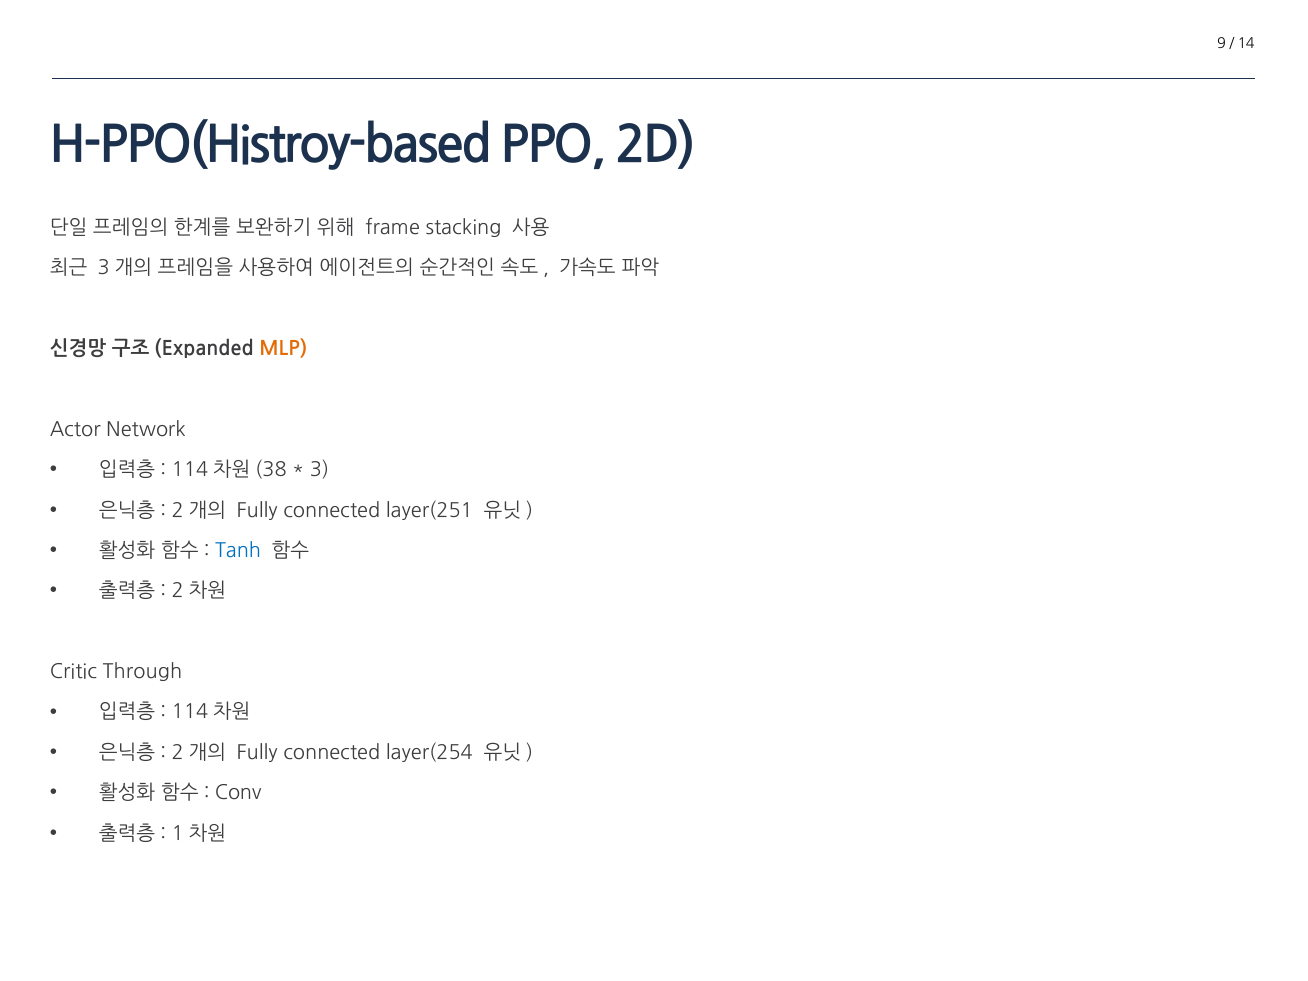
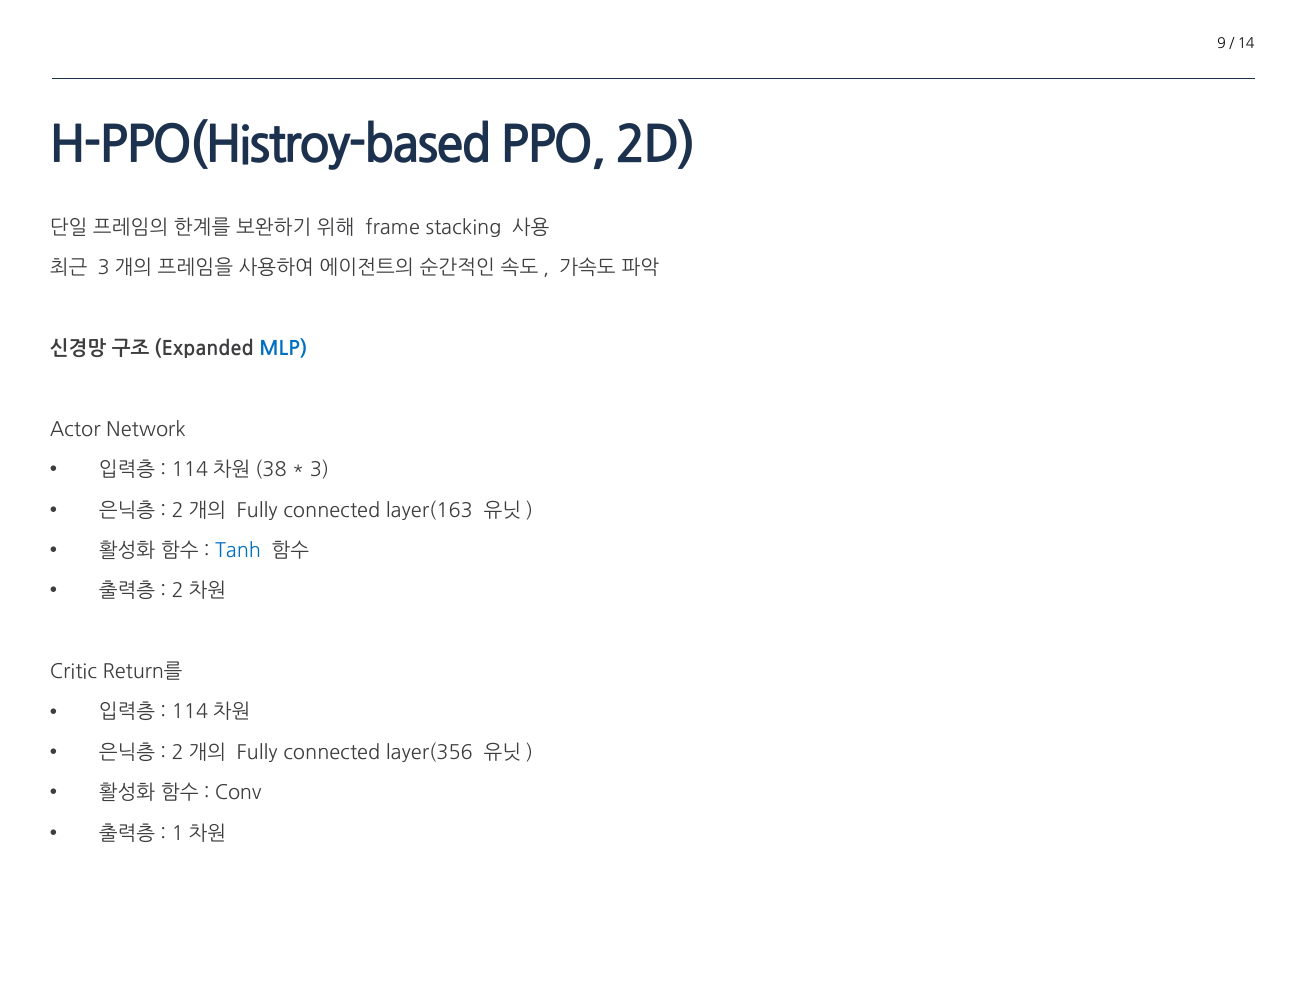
MLP colour: orange -> blue
layer(251: layer(251 -> layer(163
Through: Through -> Return를
layer(254: layer(254 -> layer(356
